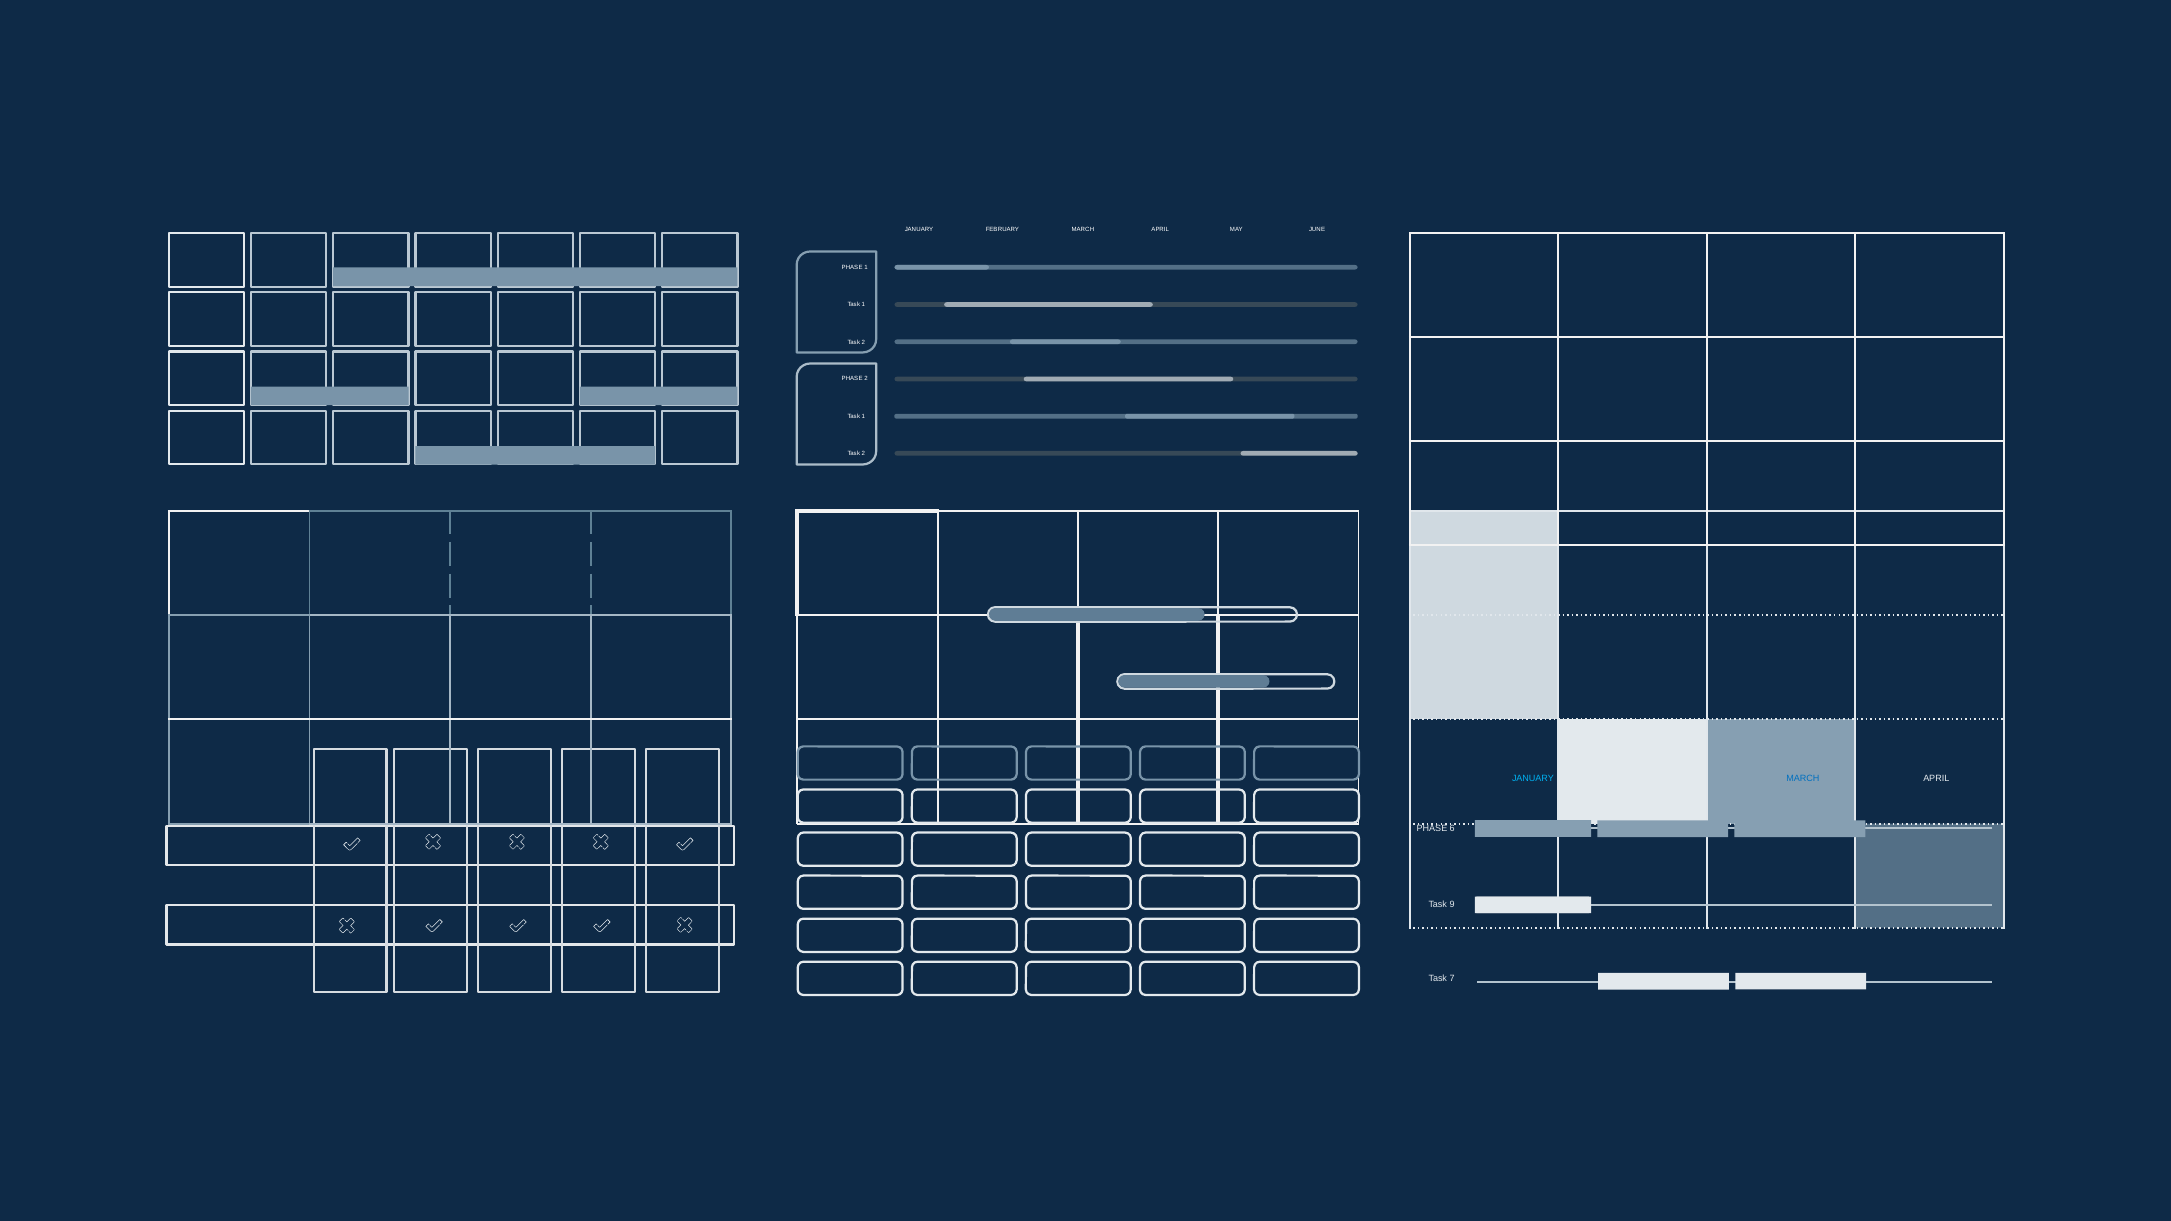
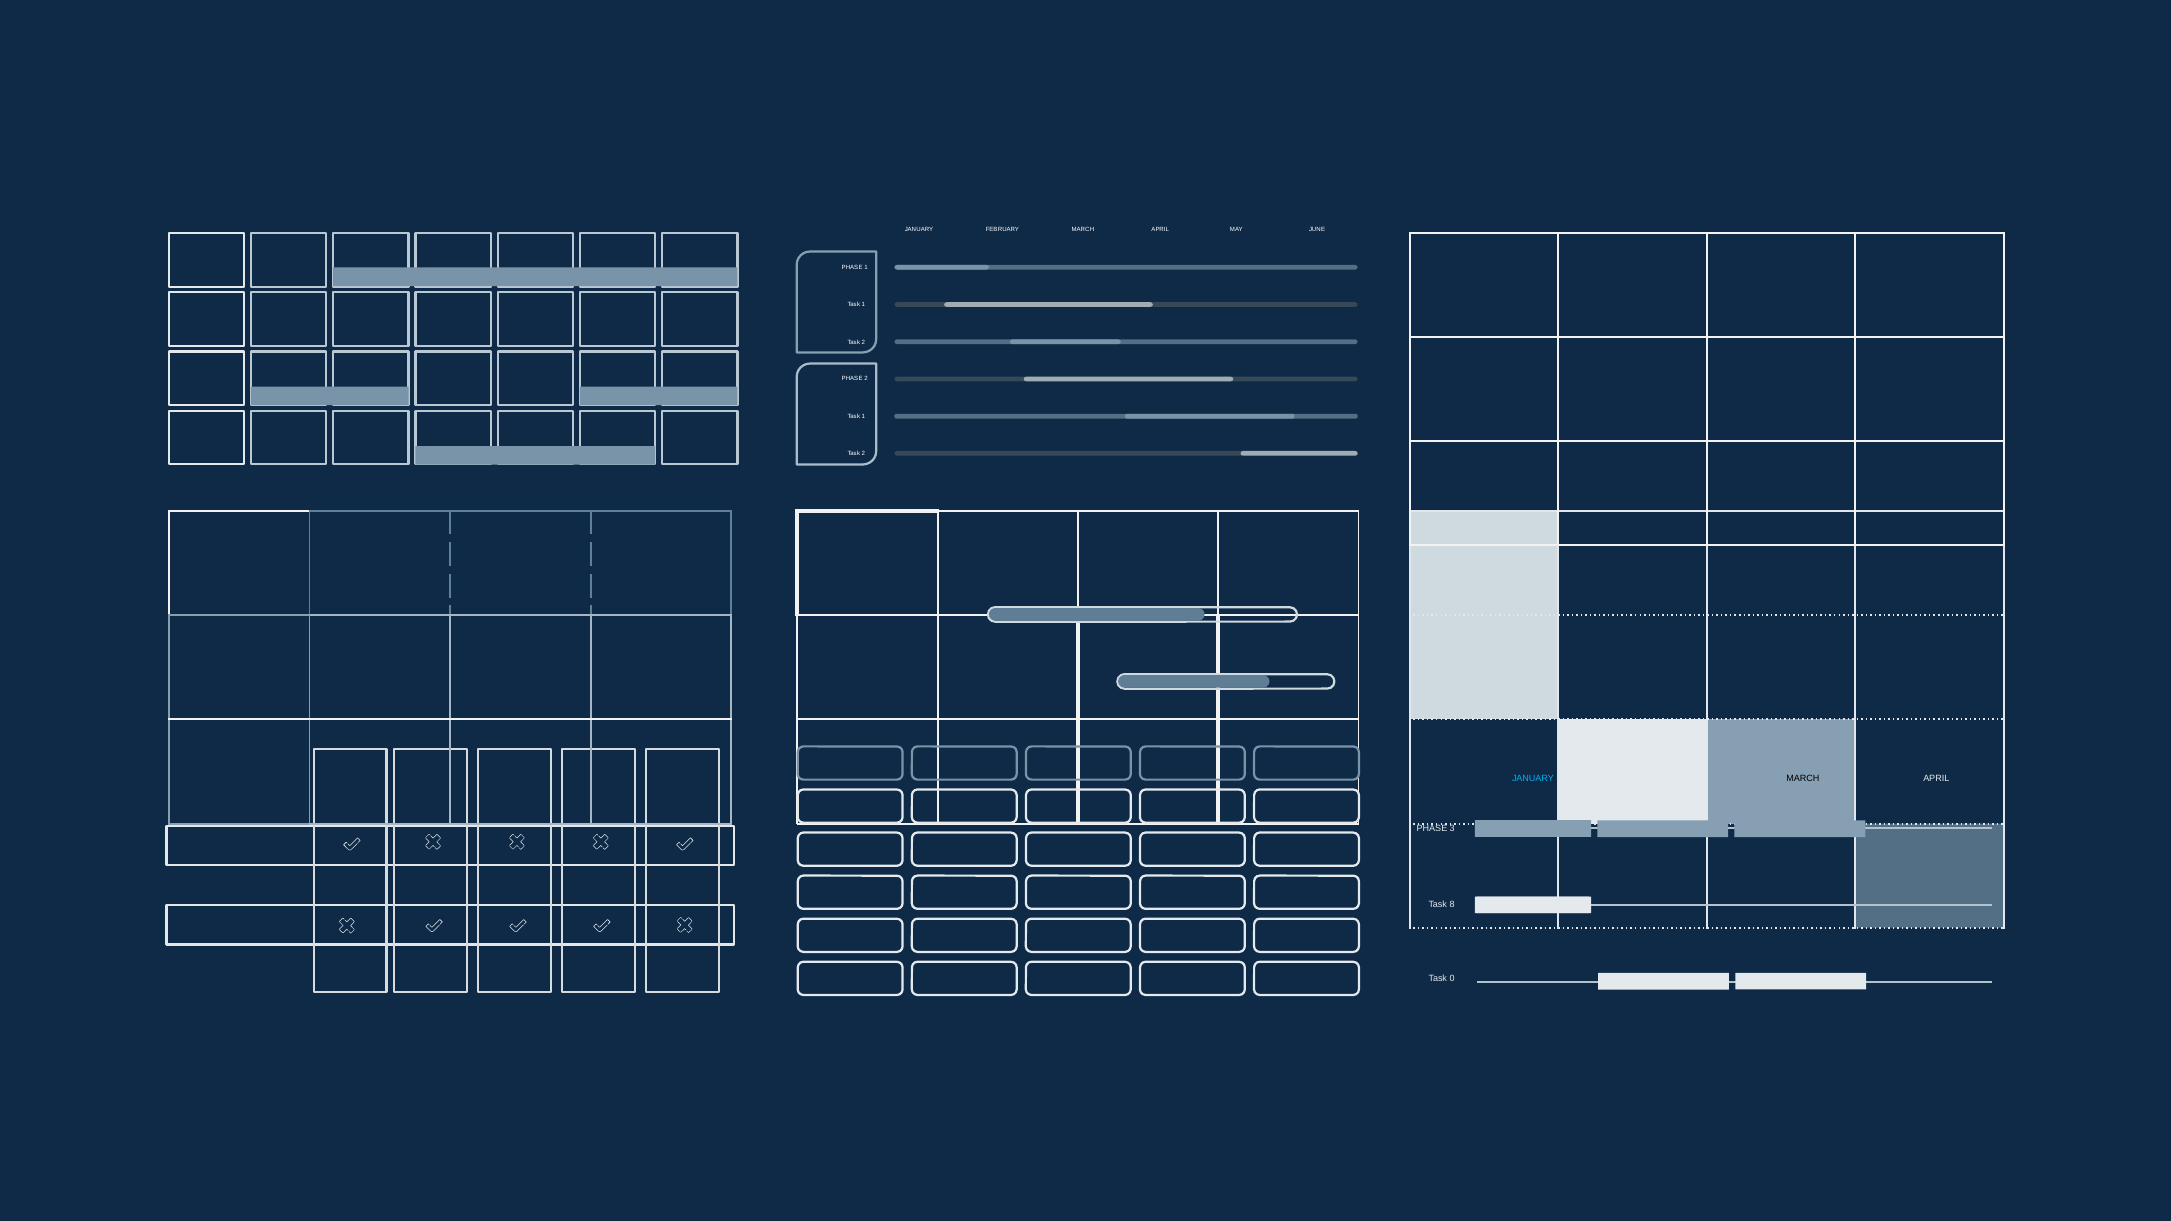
MARCH at (1803, 779) colour: blue -> black
6: 6 -> 3
9: 9 -> 8
7: 7 -> 0
